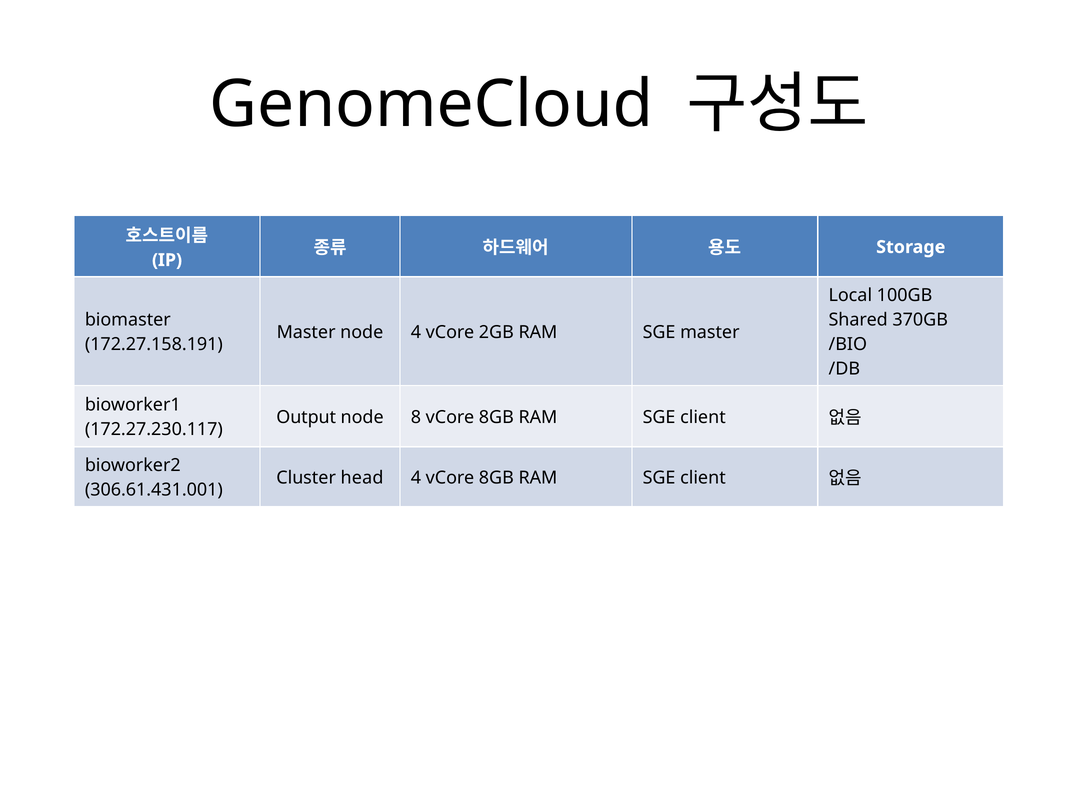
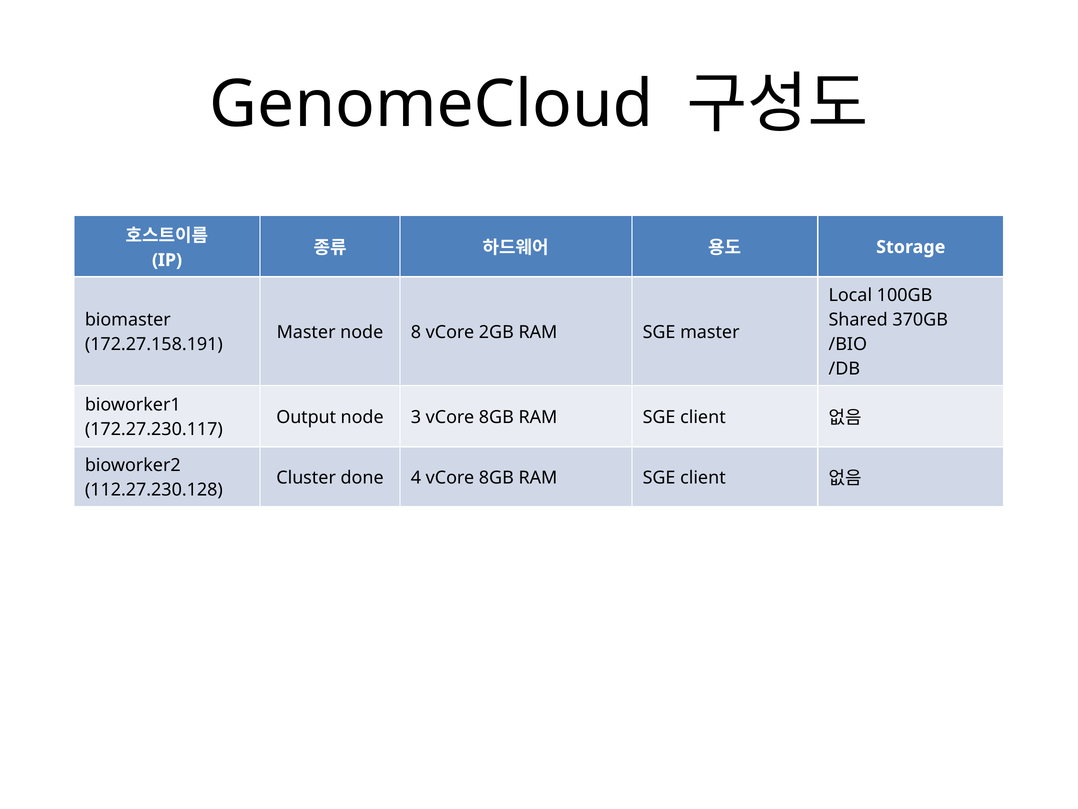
node 4: 4 -> 8
8: 8 -> 3
head: head -> done
306.61.431.001: 306.61.431.001 -> 112.27.230.128
